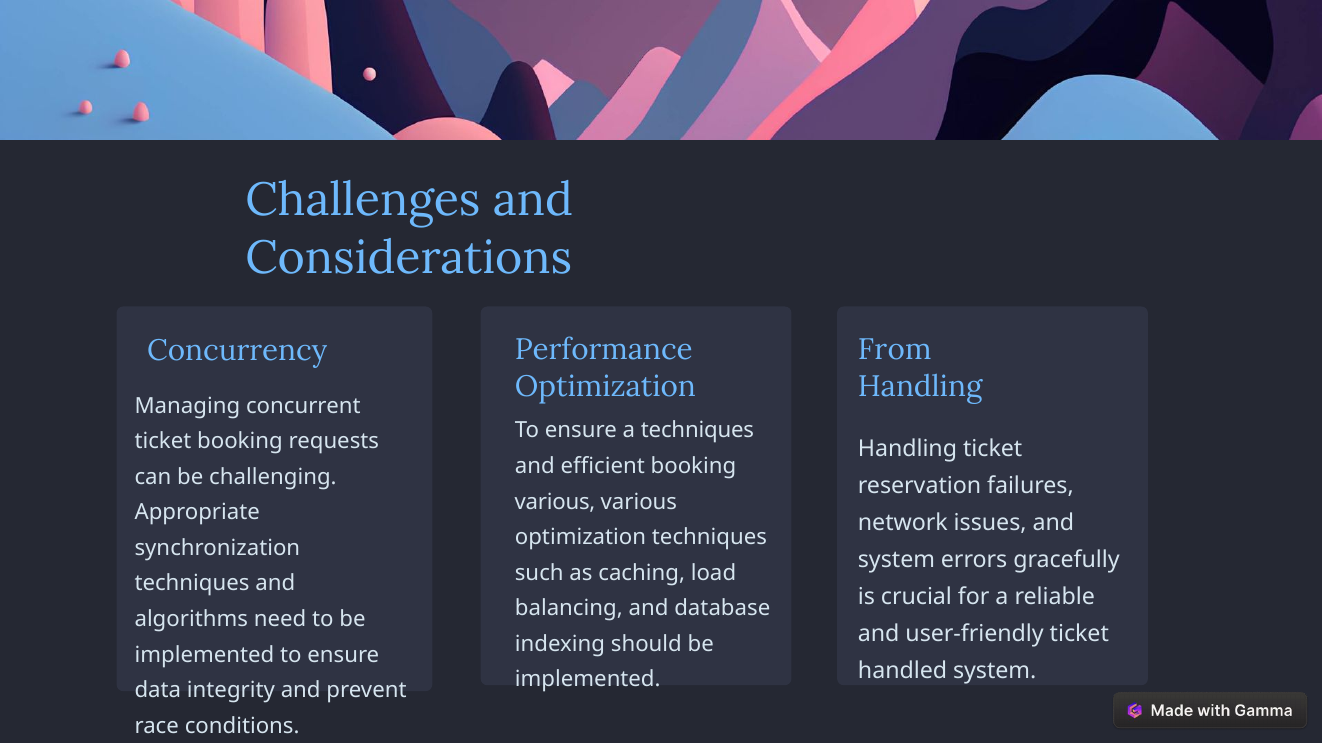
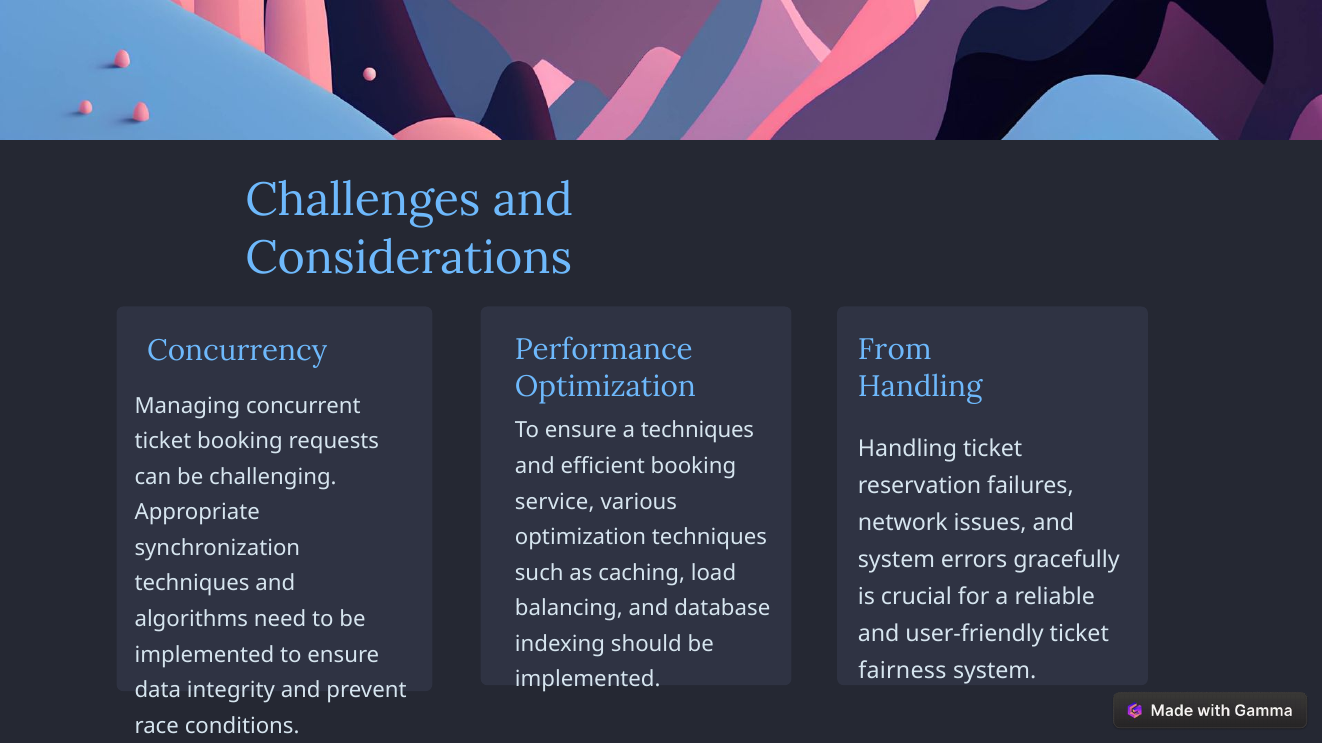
various at (555, 502): various -> service
handled: handled -> fairness
